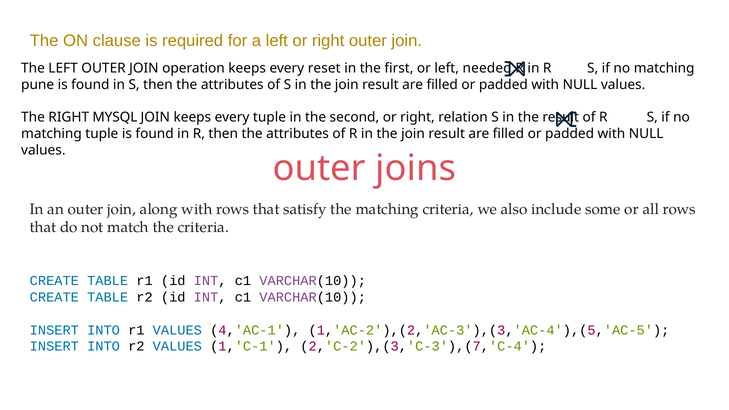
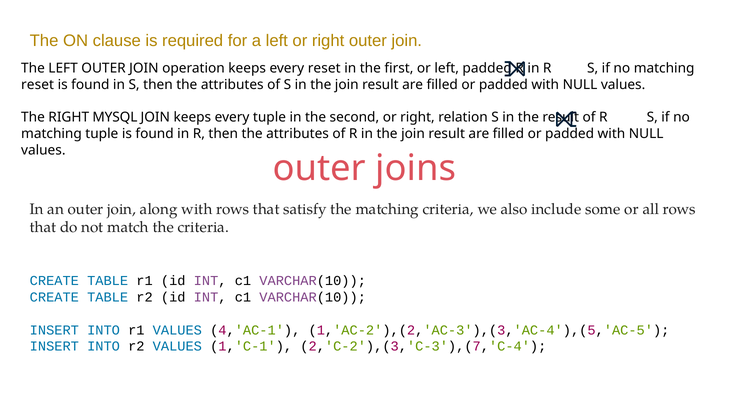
left needed: needed -> padded
pune at (38, 85): pune -> reset
